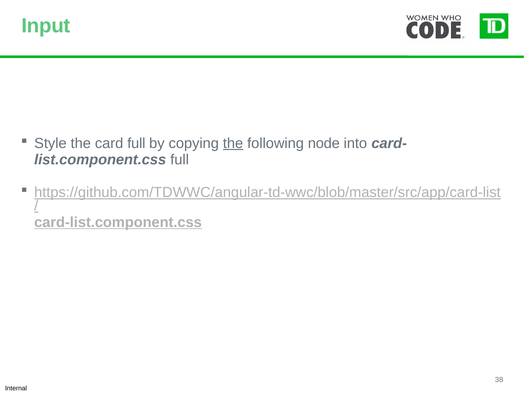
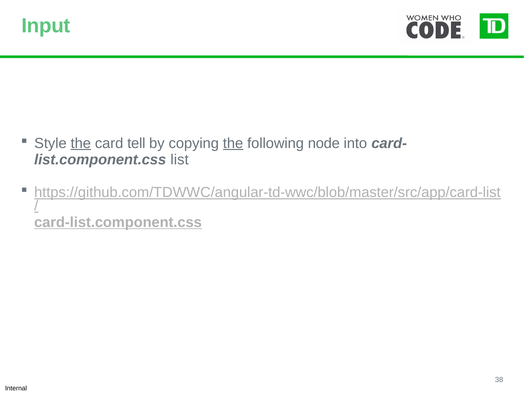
the at (81, 143) underline: none -> present
card full: full -> tell
full at (180, 160): full -> list
